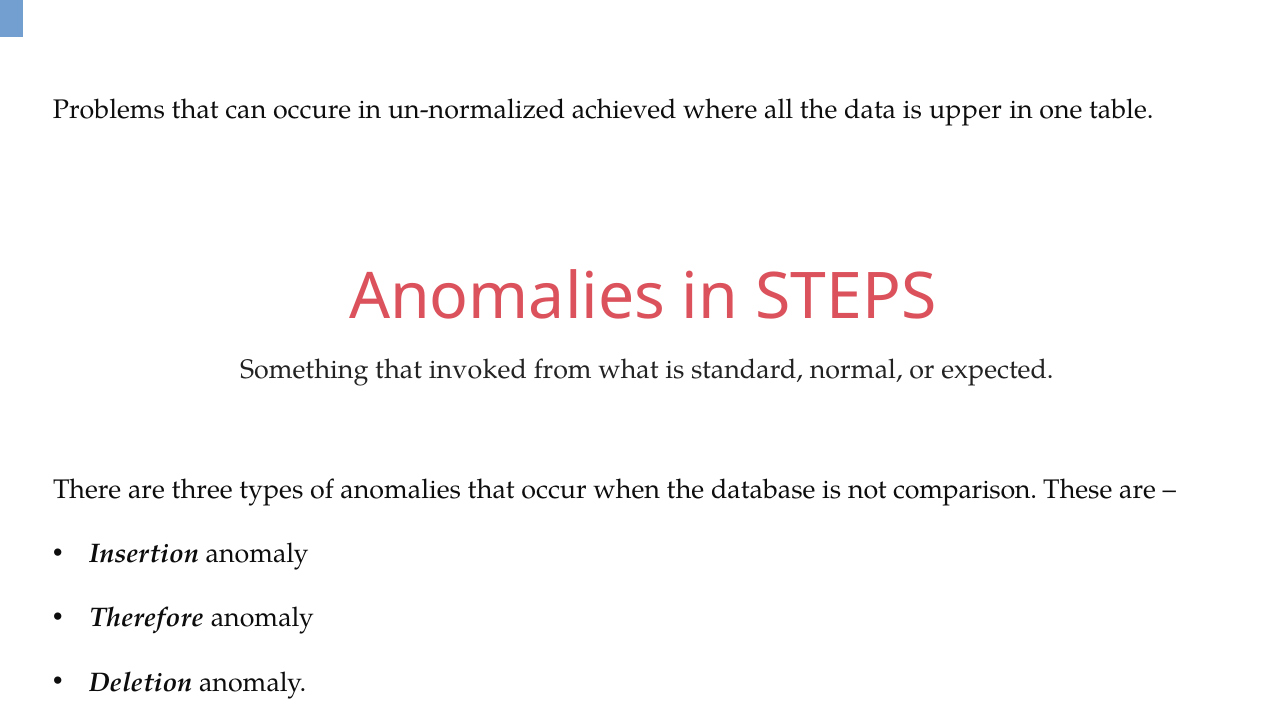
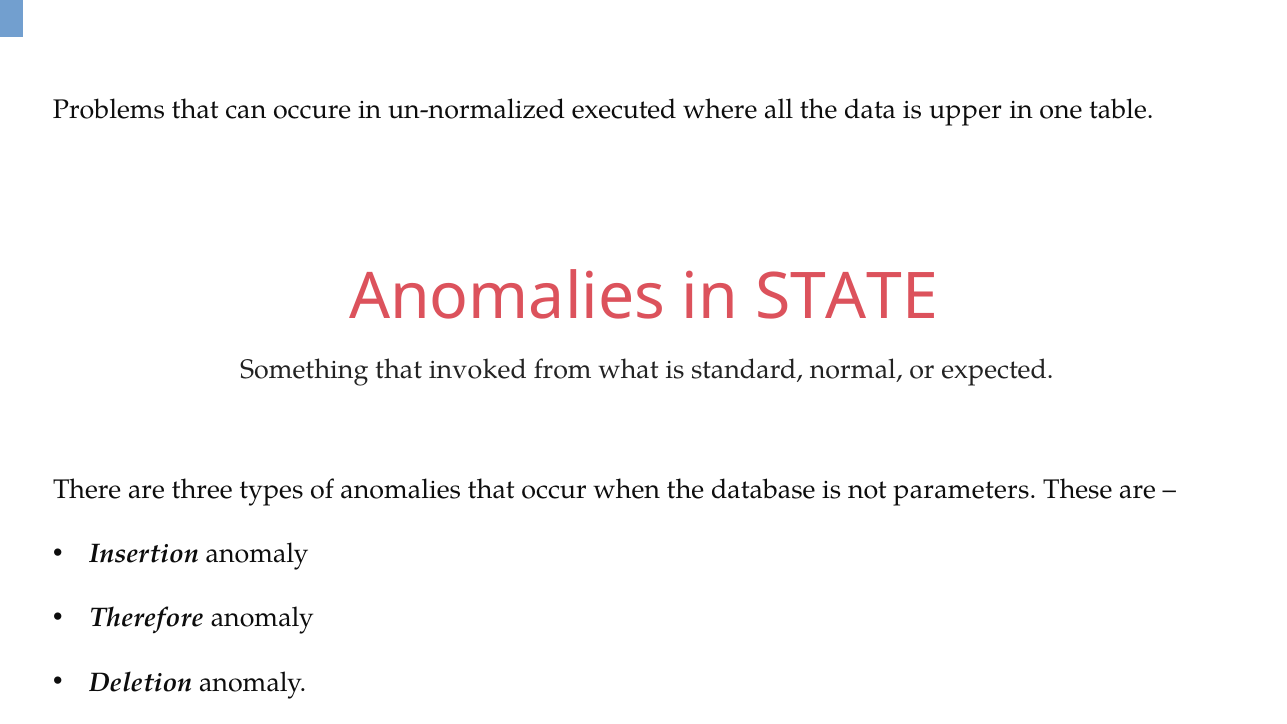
achieved: achieved -> executed
STEPS: STEPS -> STATE
comparison: comparison -> parameters
